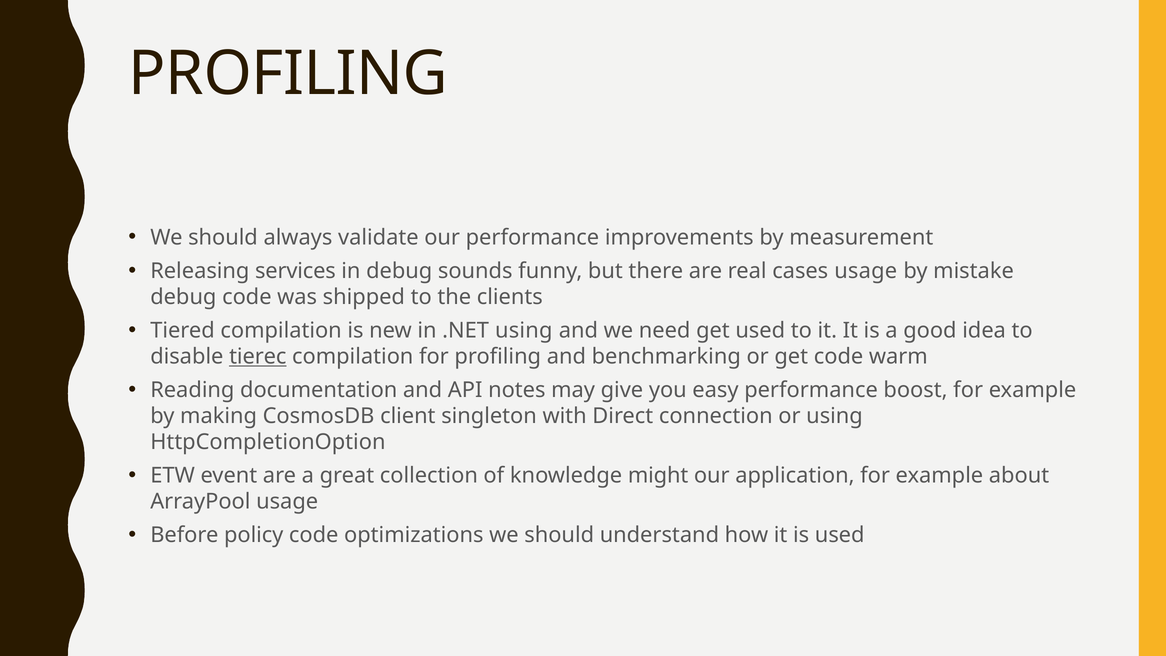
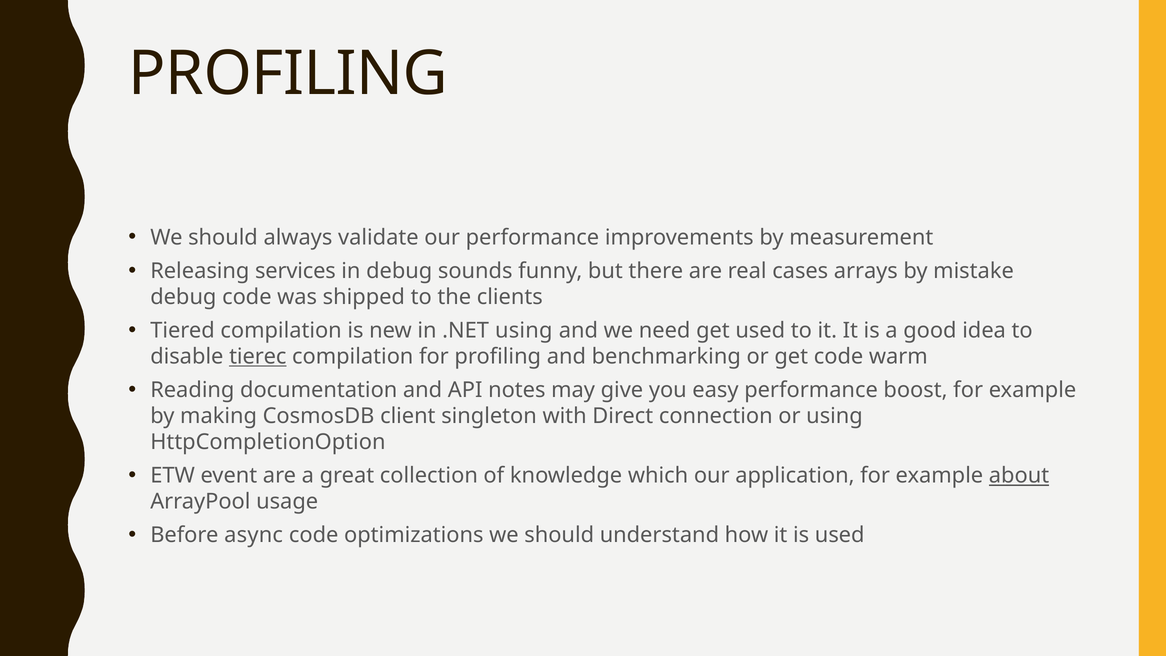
cases usage: usage -> arrays
might: might -> which
about underline: none -> present
policy: policy -> async
